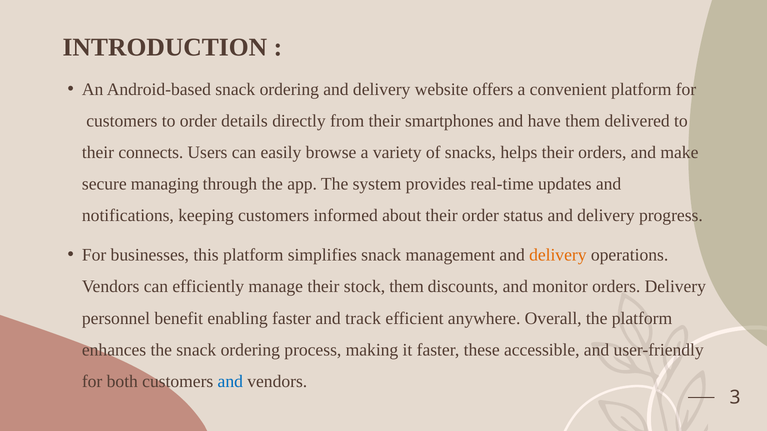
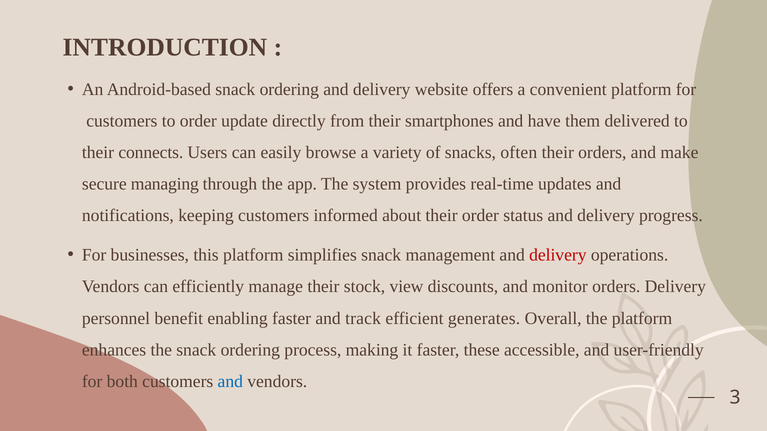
details: details -> update
helps: helps -> often
delivery at (558, 255) colour: orange -> red
stock them: them -> view
anywhere: anywhere -> generates
